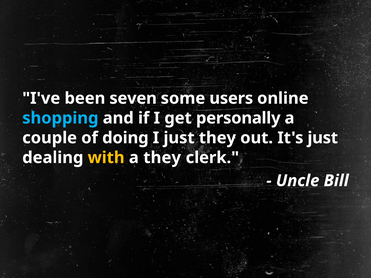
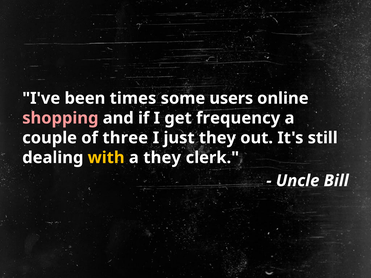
seven: seven -> times
shopping colour: light blue -> pink
personally: personally -> frequency
doing: doing -> three
It's just: just -> still
